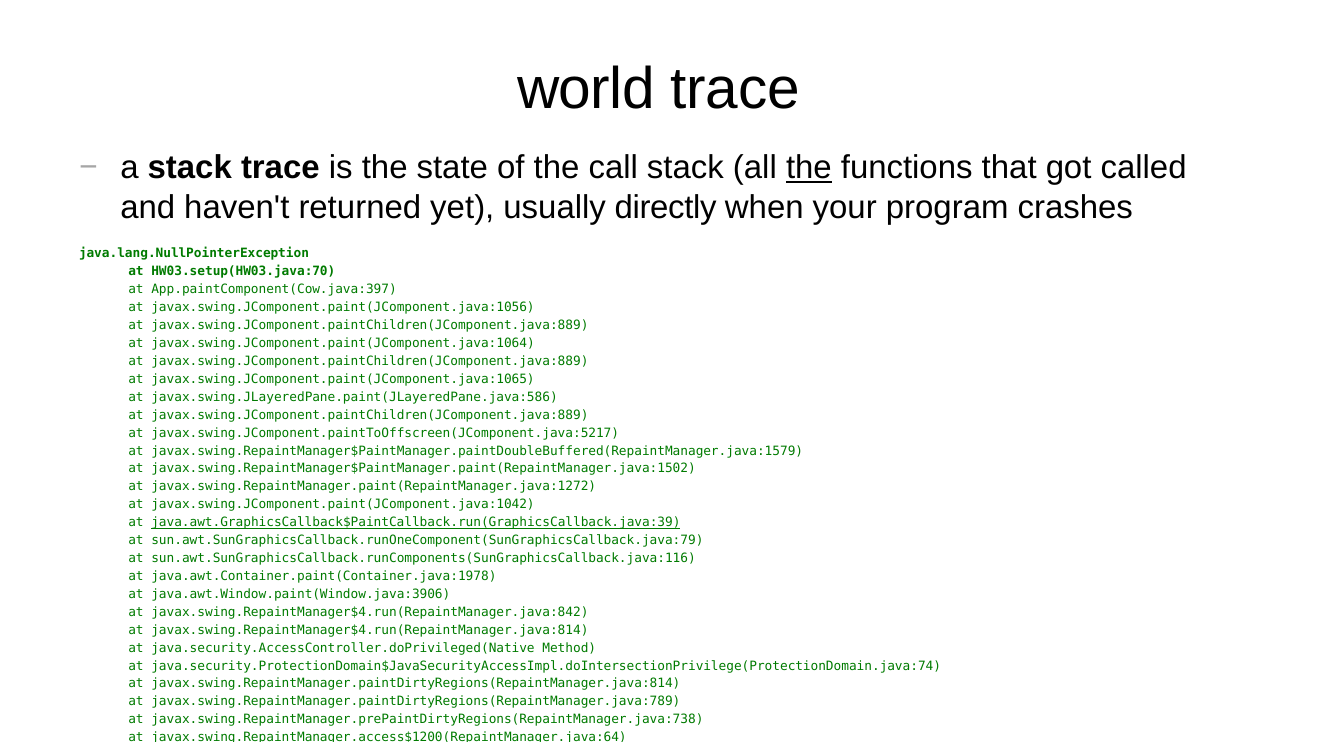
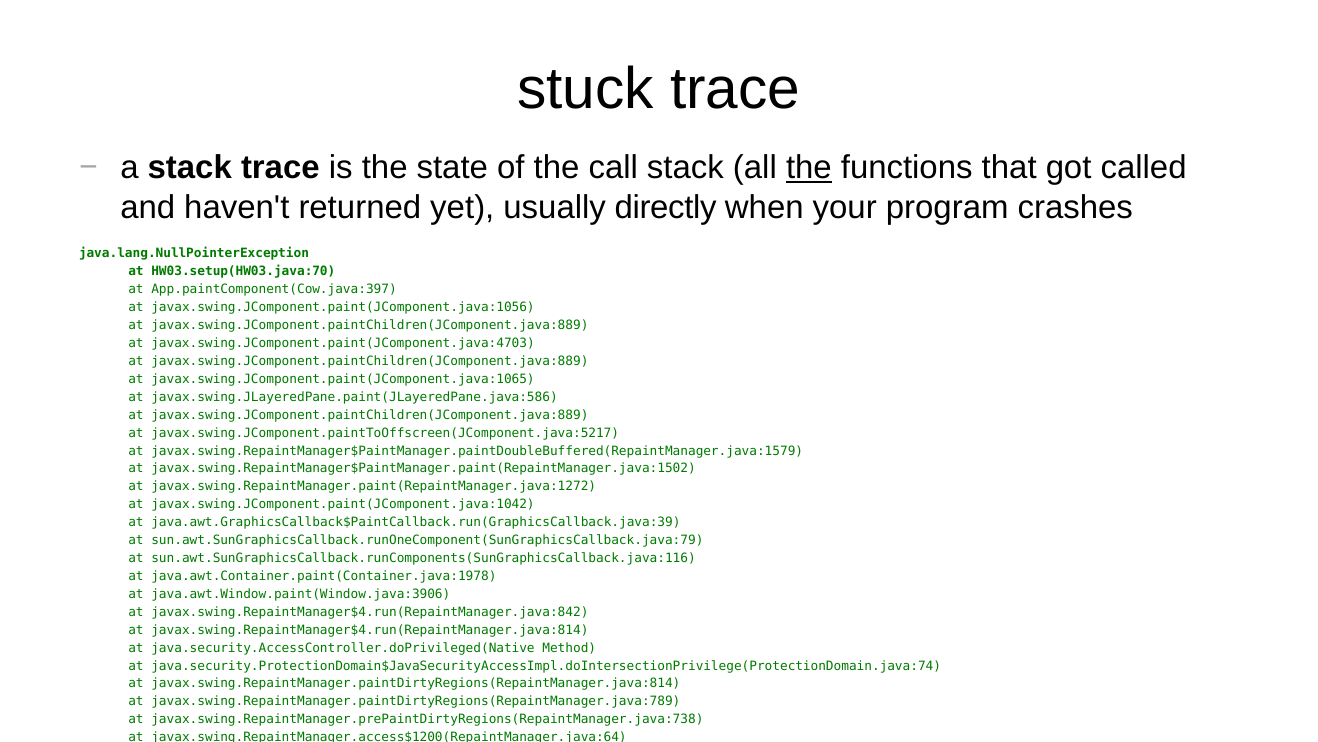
world: world -> stuck
javax.swing.JComponent.paint(JComponent.java:1064: javax.swing.JComponent.paint(JComponent.java:1064 -> javax.swing.JComponent.paint(JComponent.java:4703
java.awt.GraphicsCallback$PaintCallback.run(GraphicsCallback.java:39 underline: present -> none
